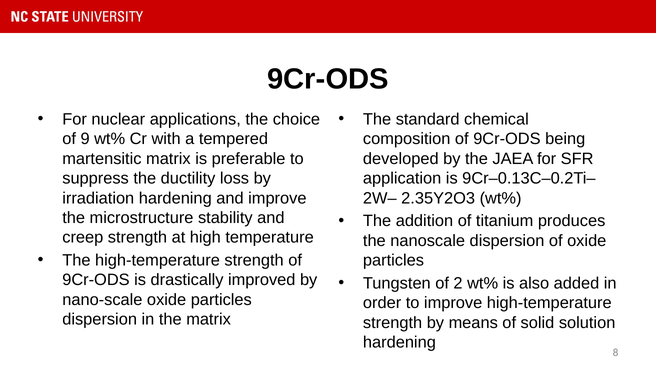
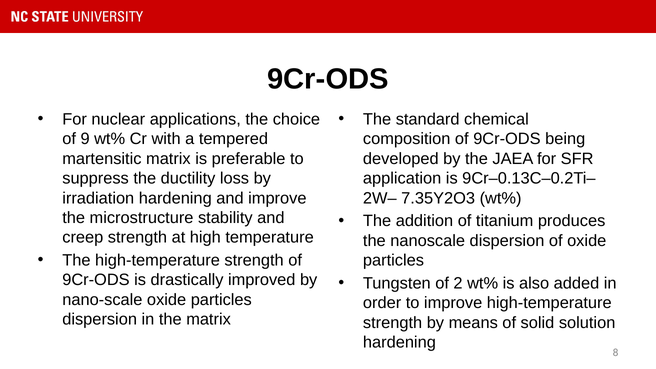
2.35Y2O3: 2.35Y2O3 -> 7.35Y2O3
